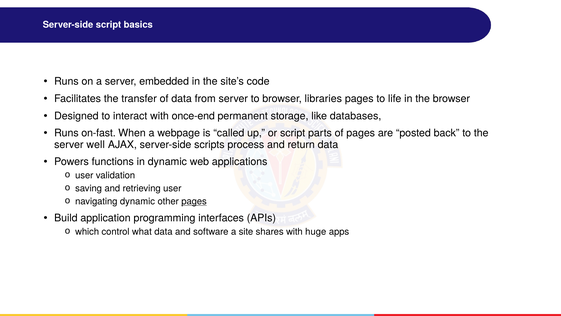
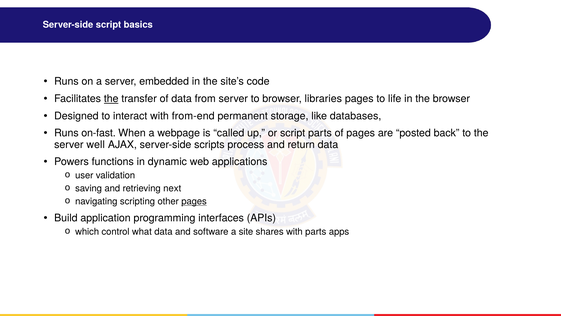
the at (111, 99) underline: none -> present
once-end: once-end -> from-end
retrieving user: user -> next
navigating dynamic: dynamic -> scripting
with huge: huge -> parts
